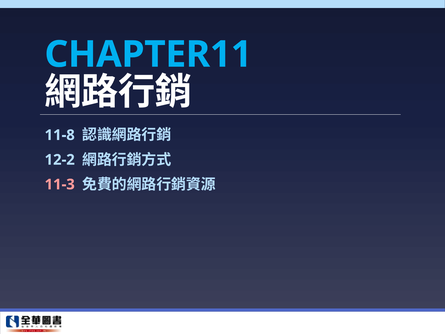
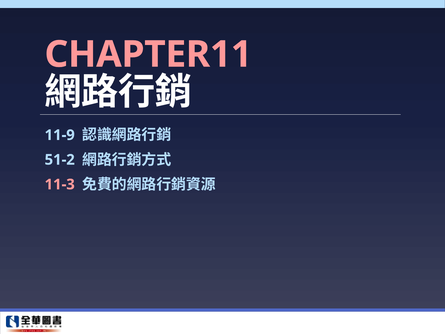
CHAPTER11 colour: light blue -> pink
11-8: 11-8 -> 11-9
12-2: 12-2 -> 51-2
